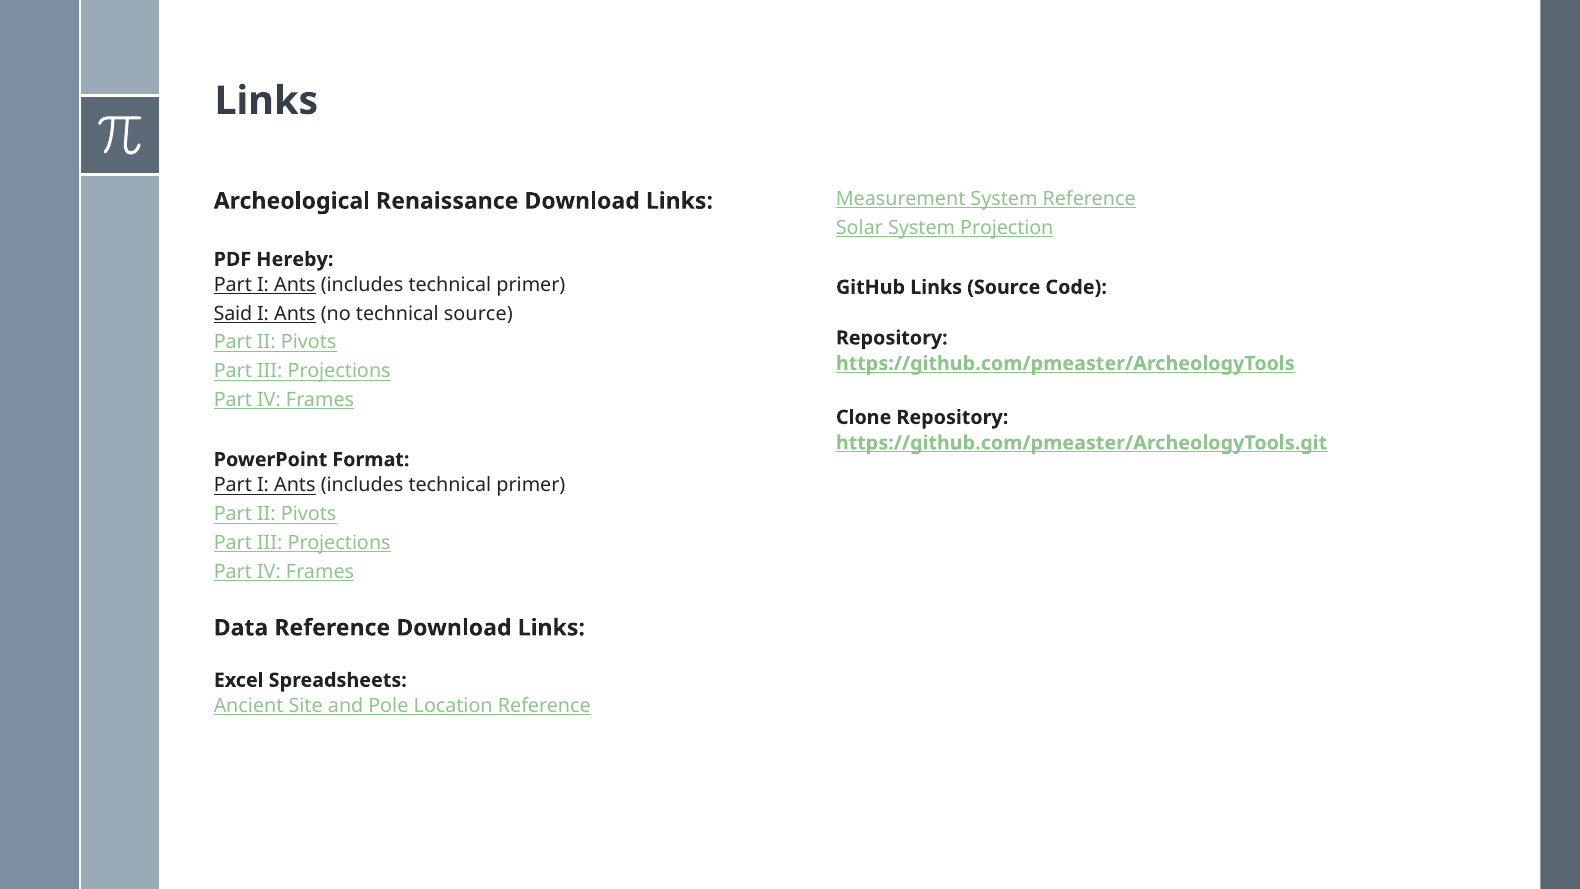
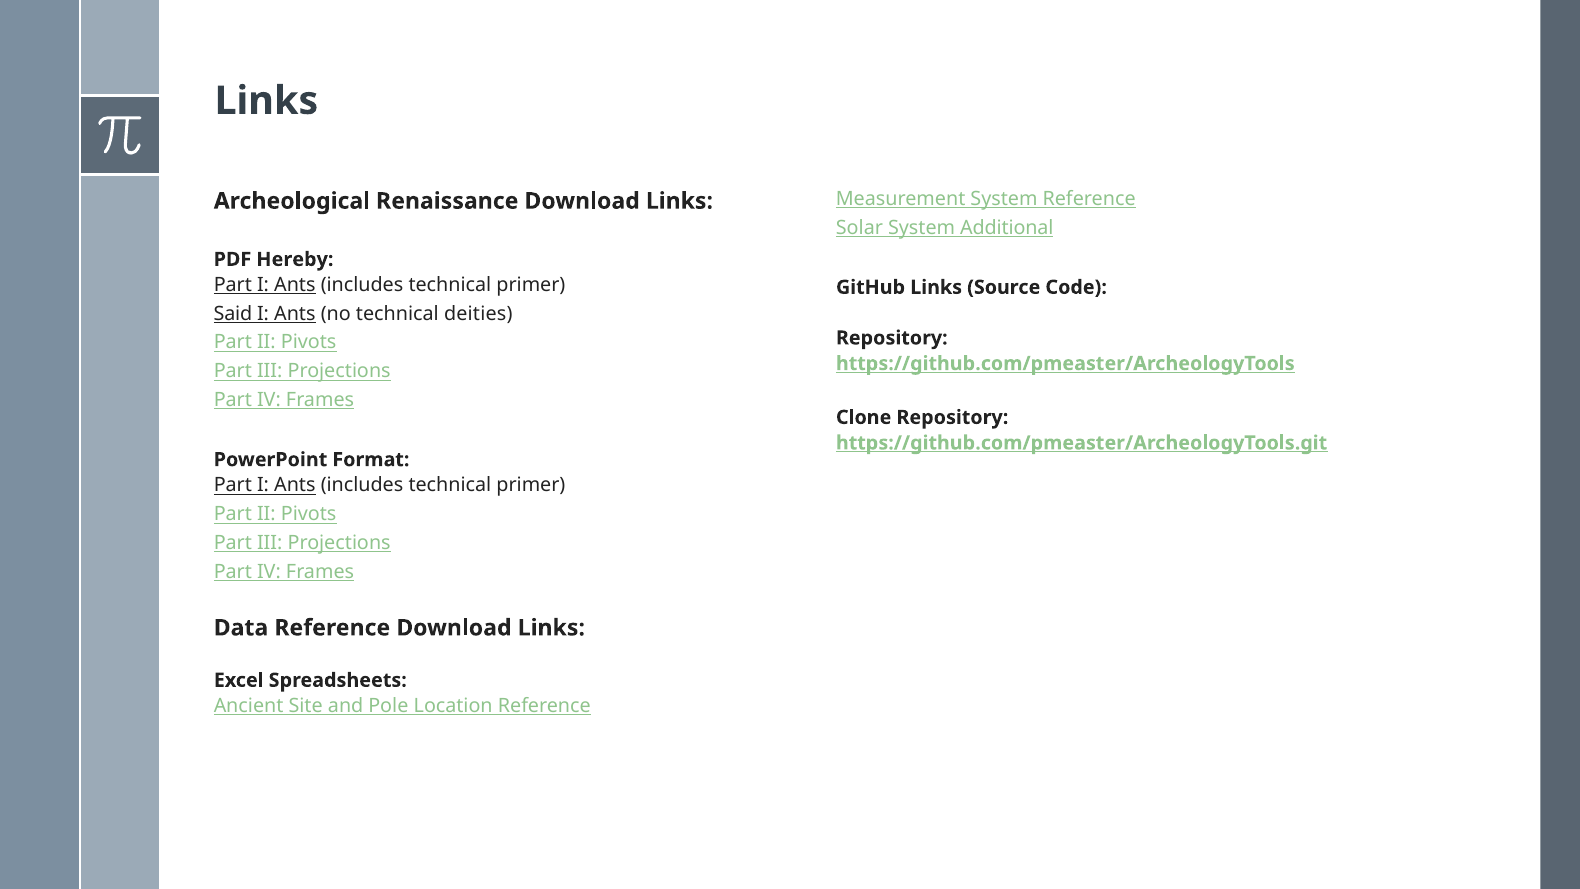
Projection: Projection -> Additional
technical source: source -> deities
